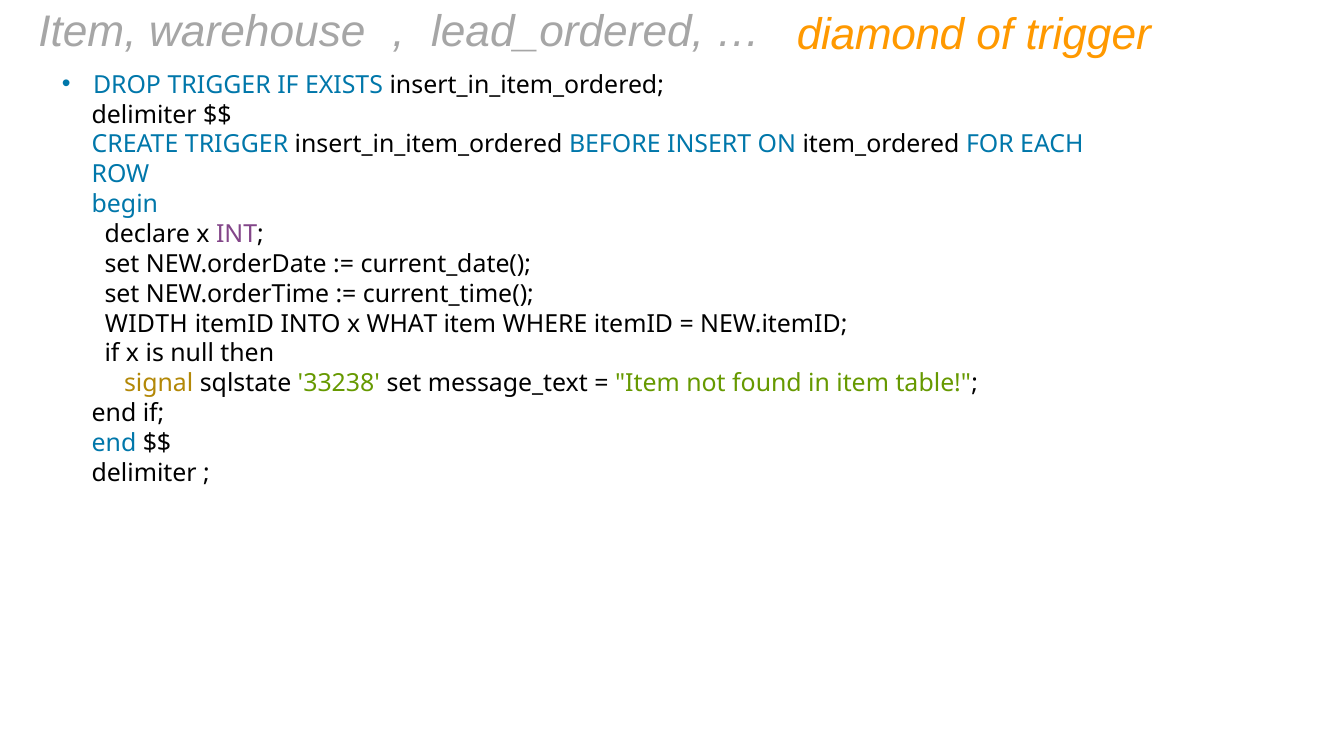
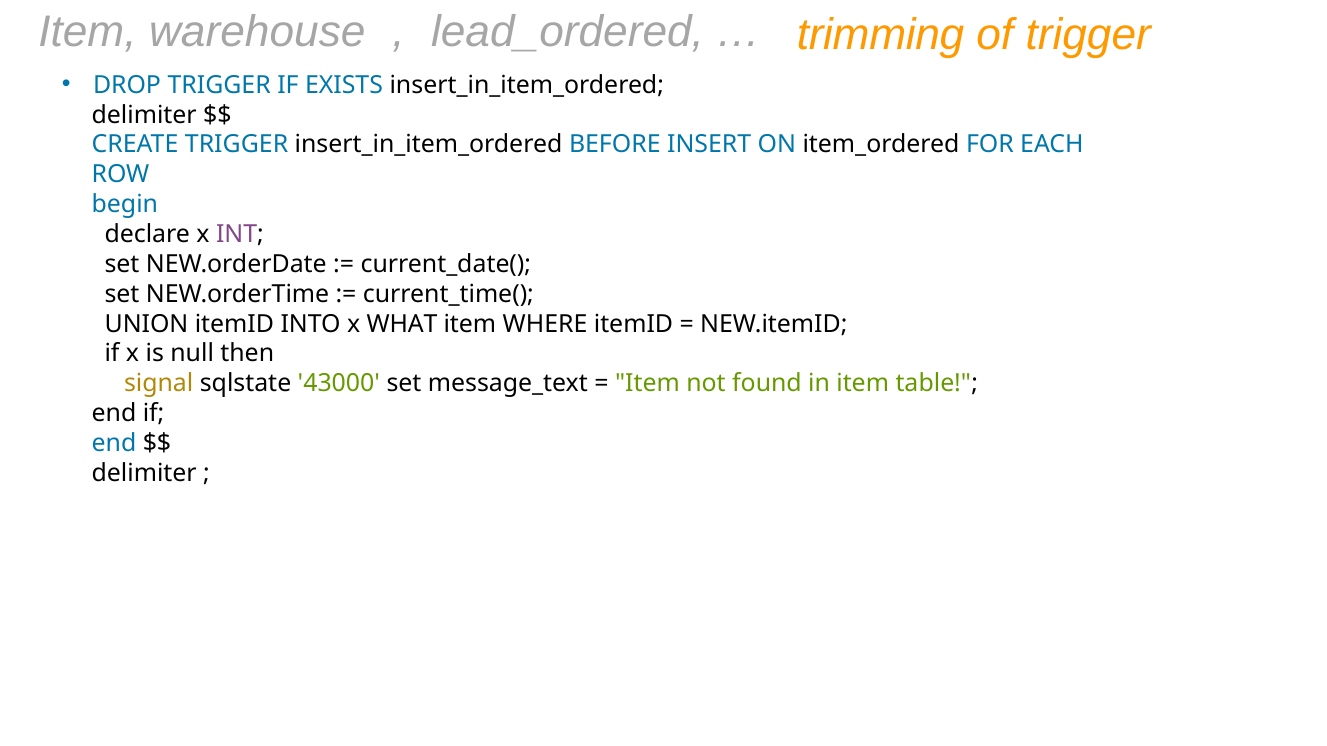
diamond: diamond -> trimming
WIDTH: WIDTH -> UNION
33238: 33238 -> 43000
